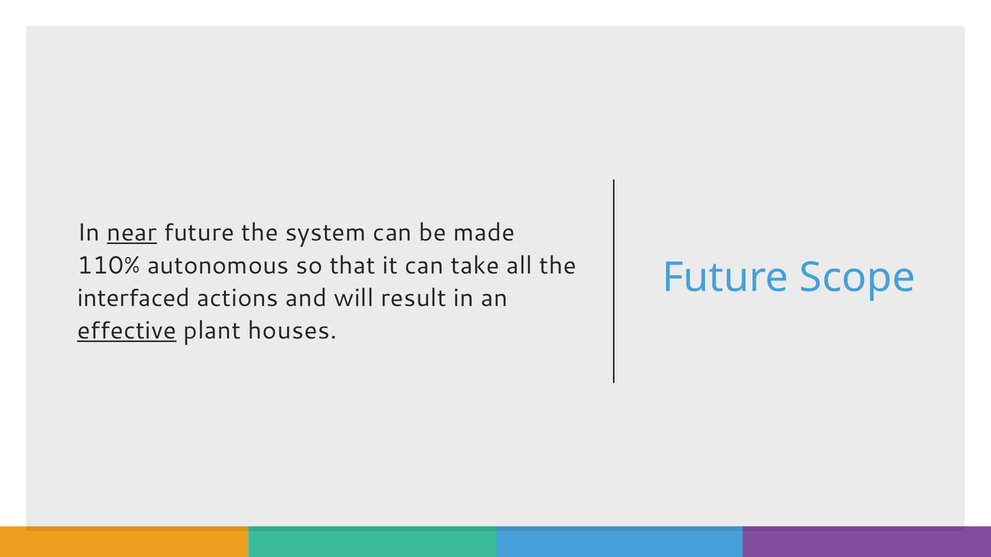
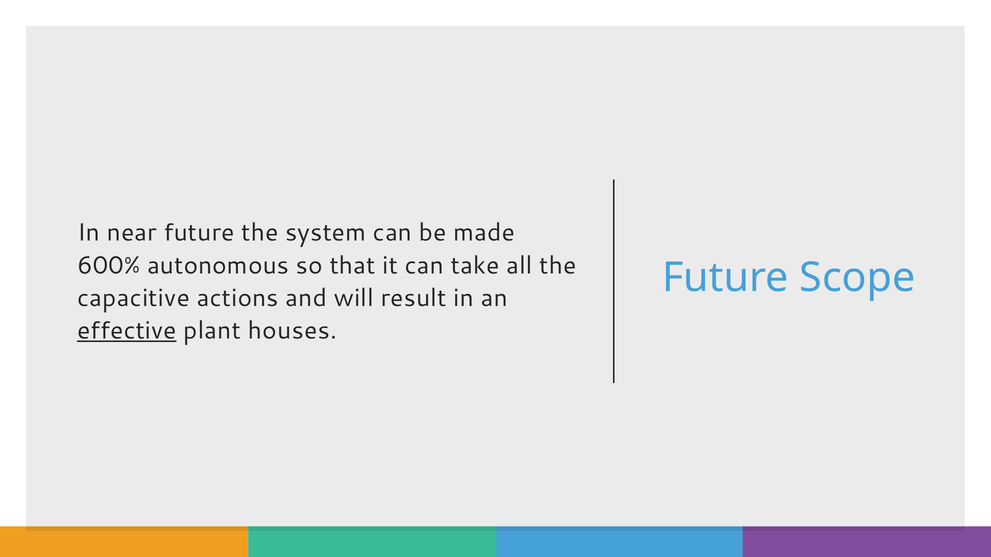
near underline: present -> none
110%: 110% -> 600%
interfaced: interfaced -> capacitive
